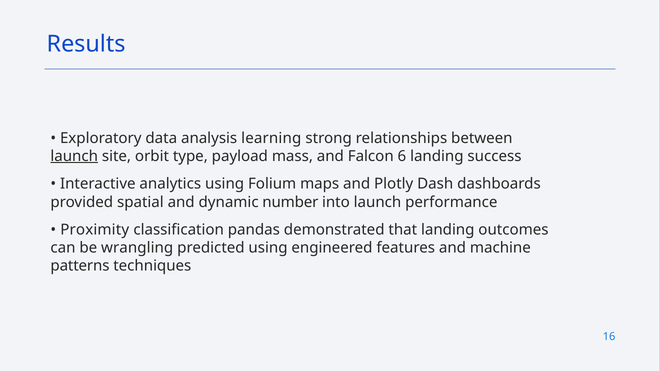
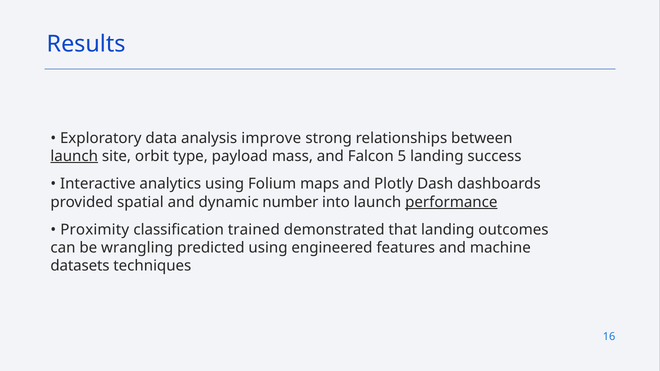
learning: learning -> improve
6: 6 -> 5
performance underline: none -> present
pandas: pandas -> trained
patterns: patterns -> datasets
